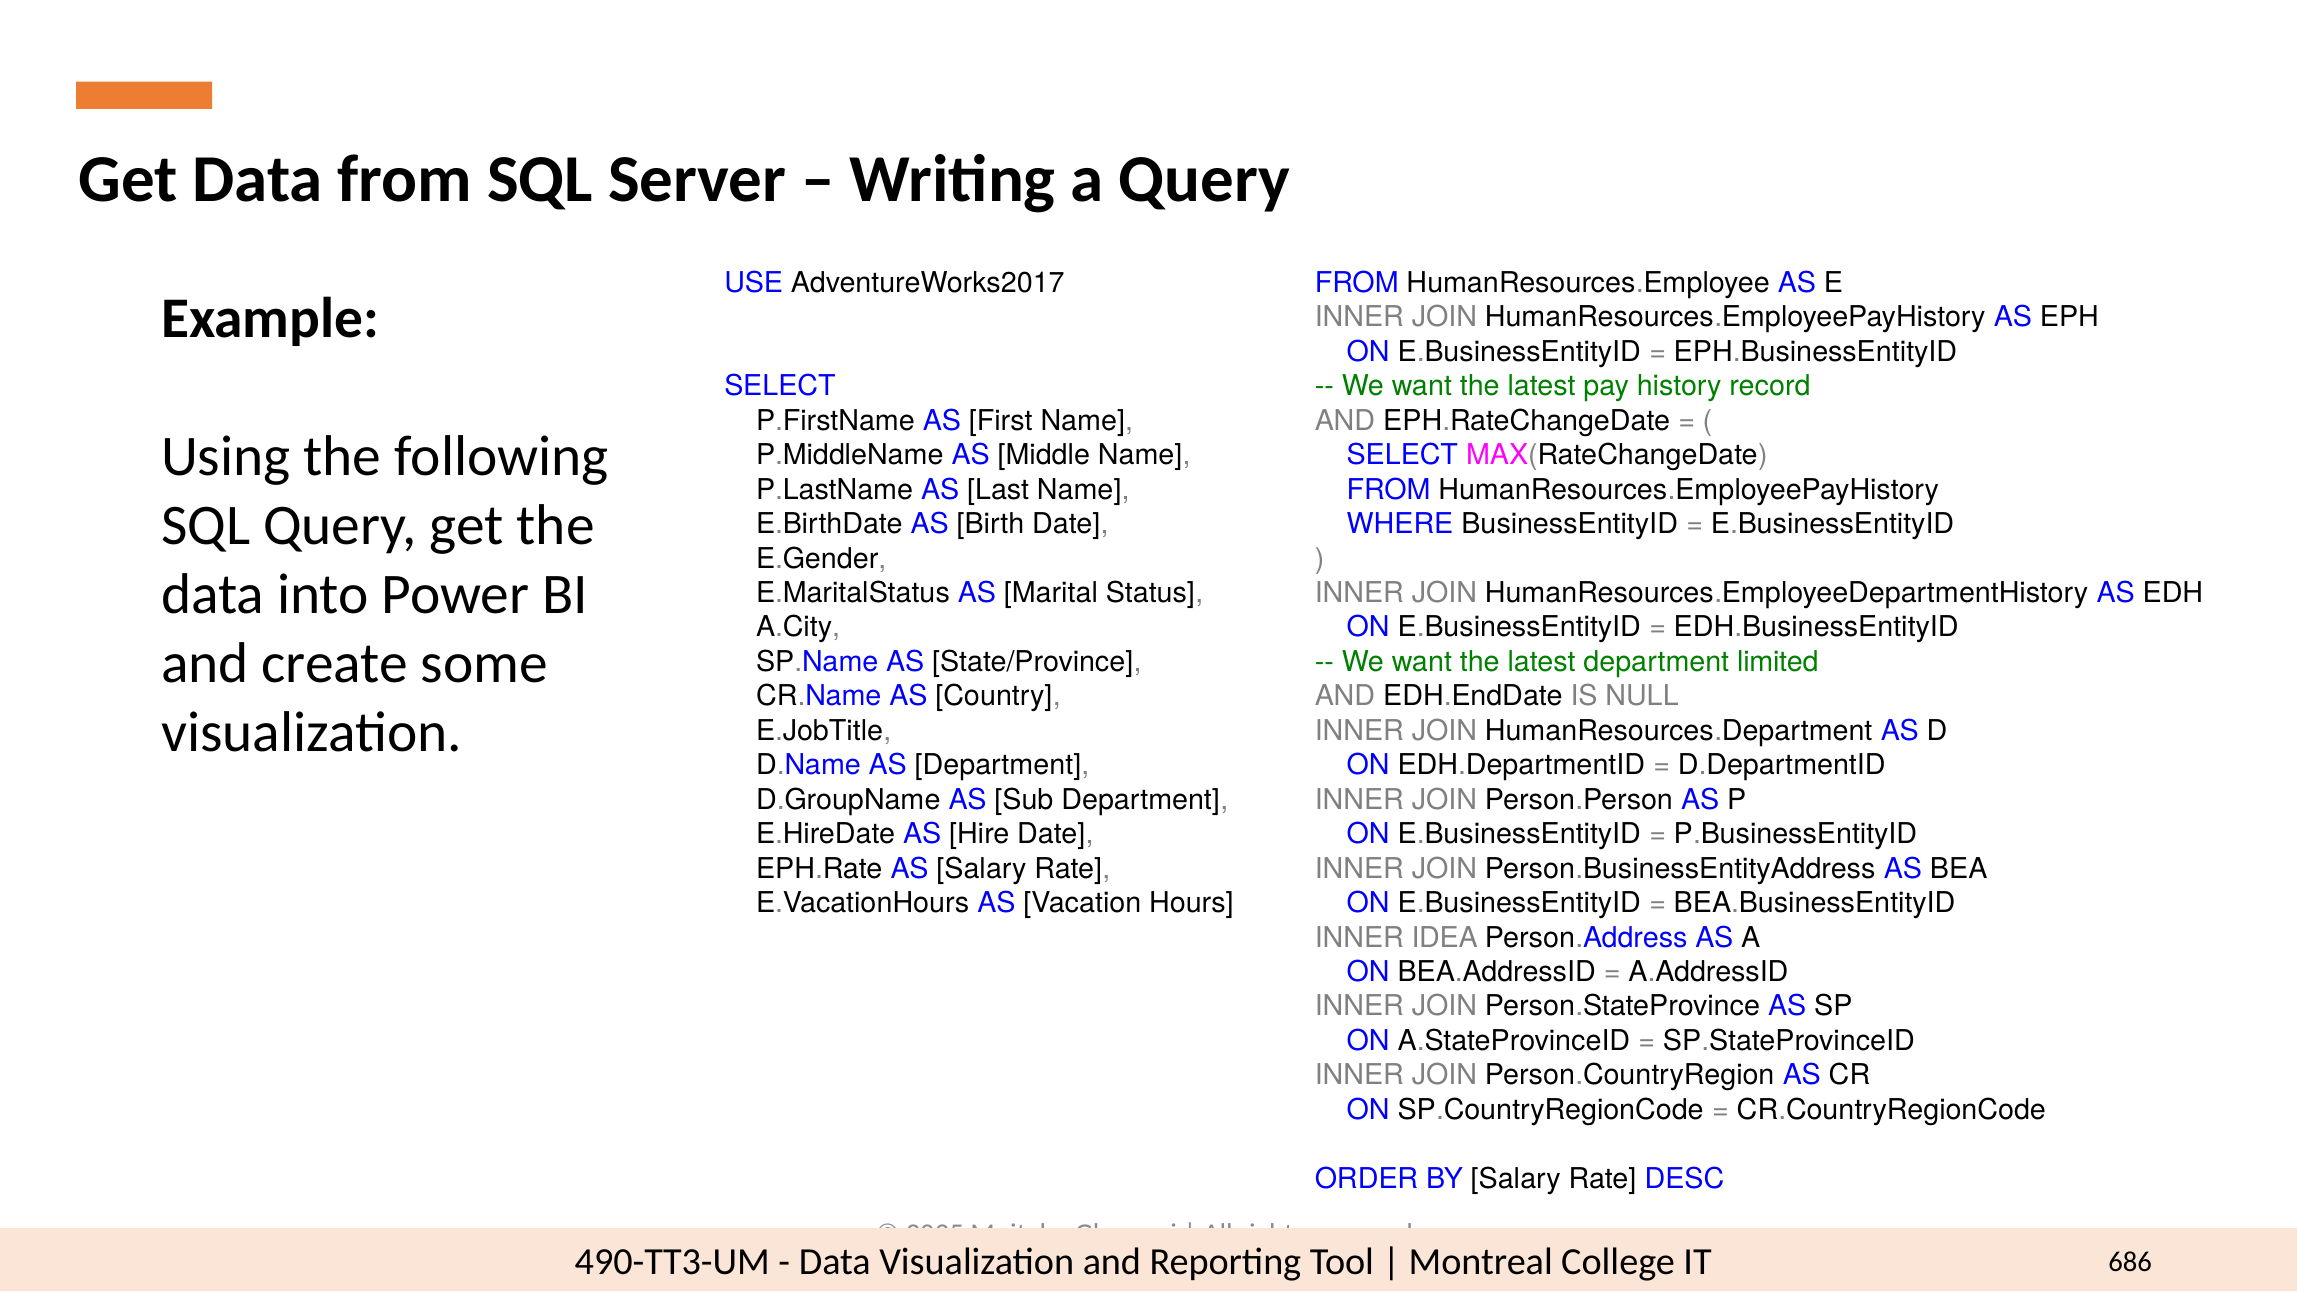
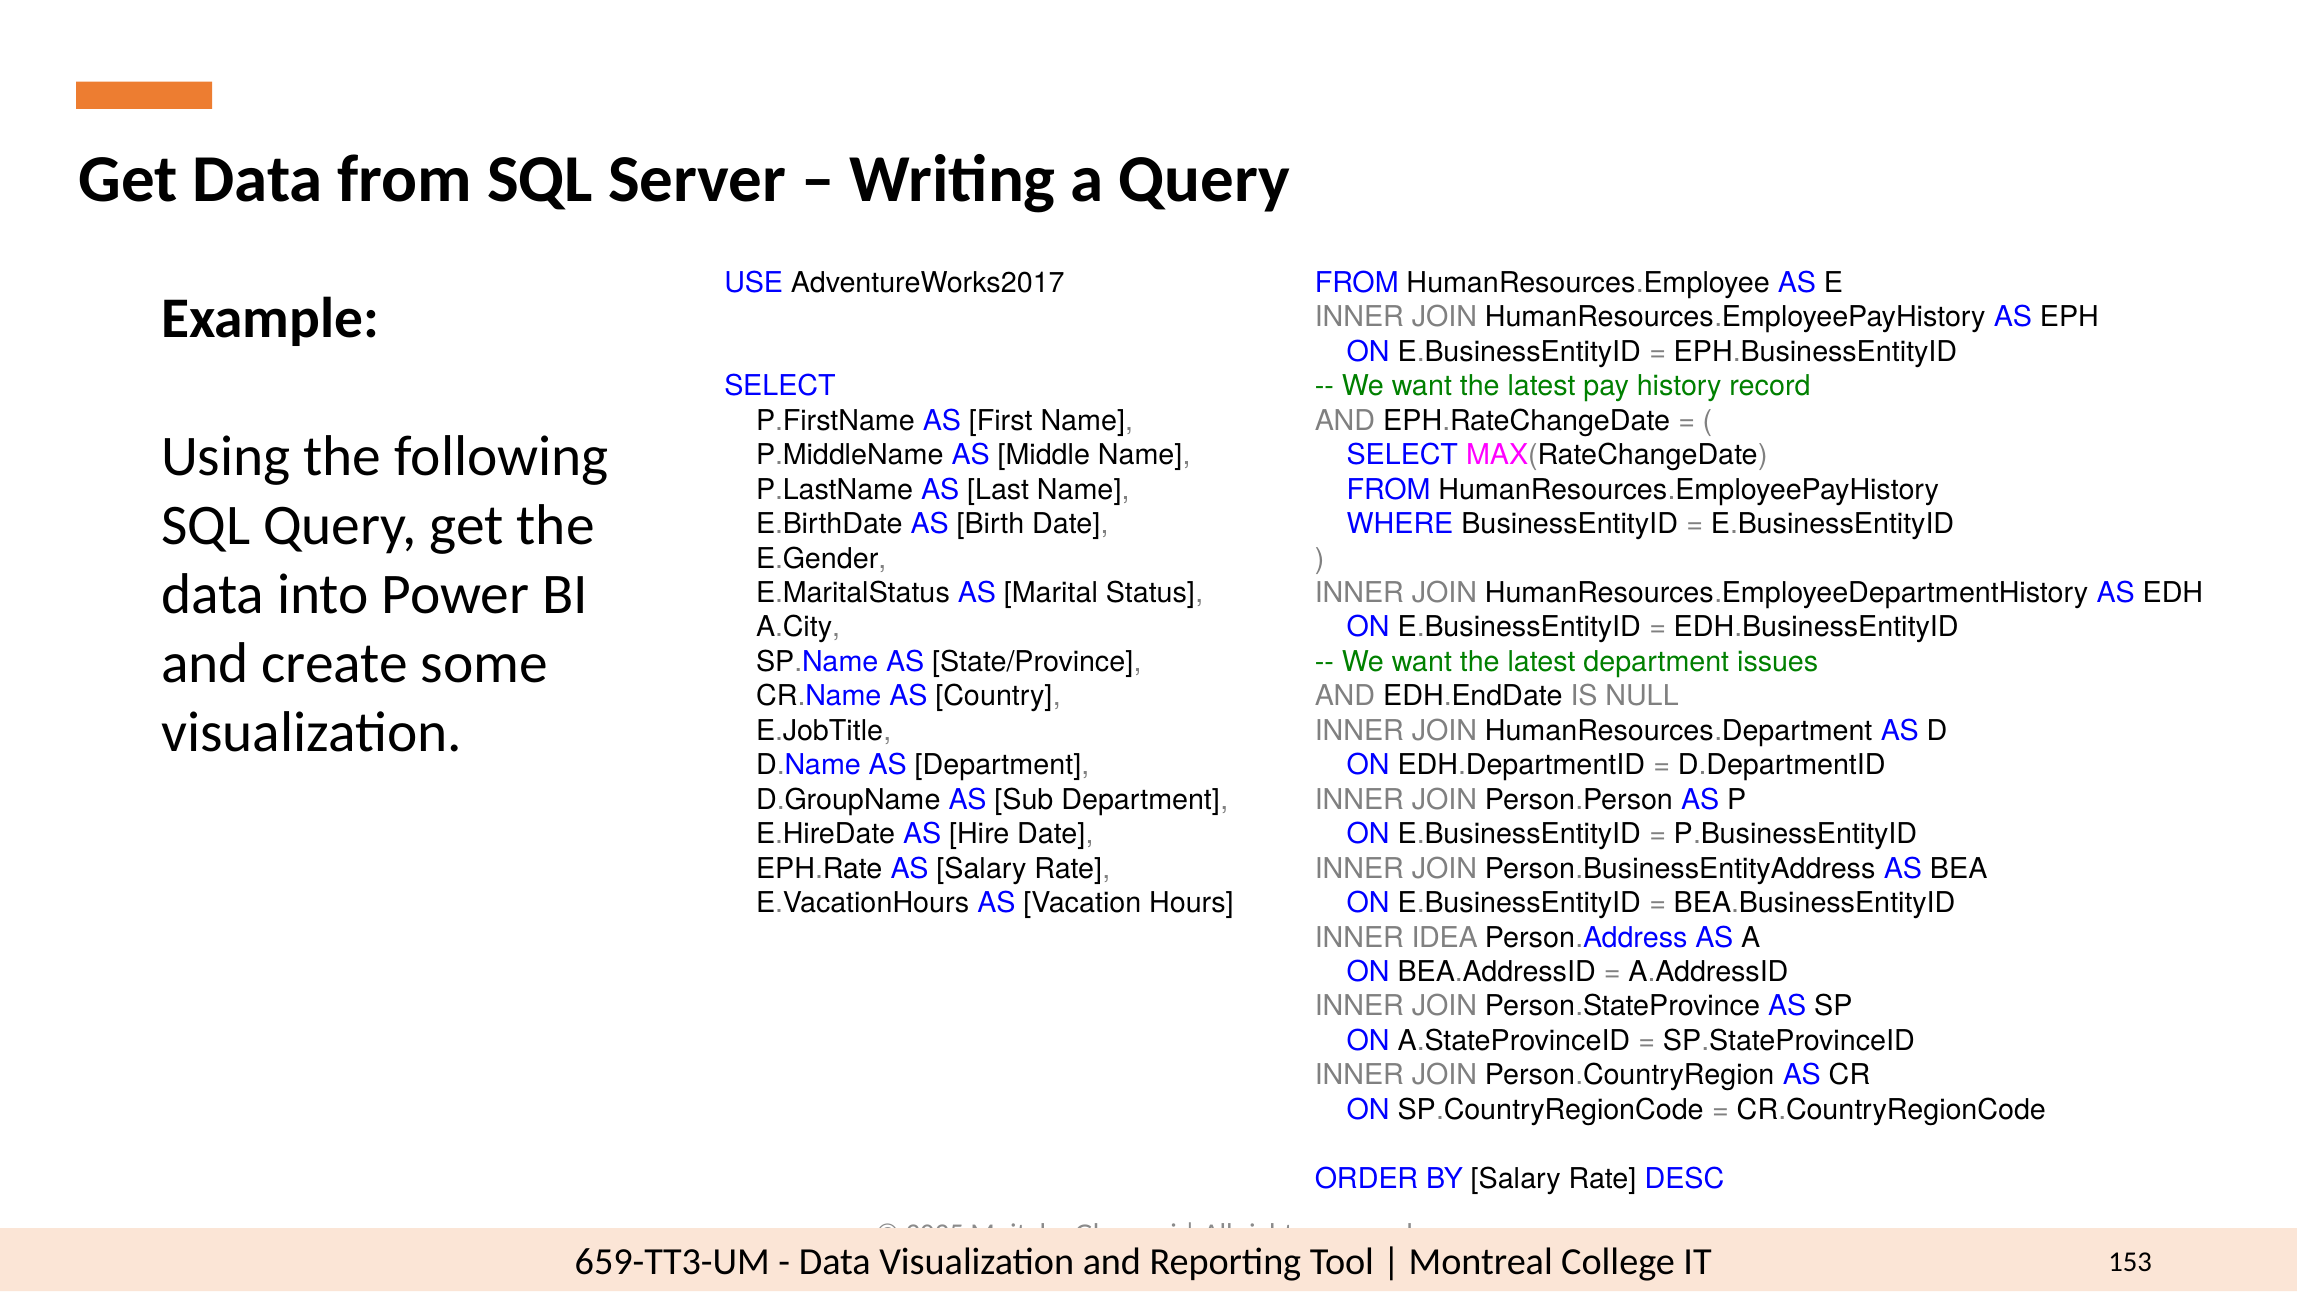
limited: limited -> issues
490-TT3-UM: 490-TT3-UM -> 659-TT3-UM
686: 686 -> 153
